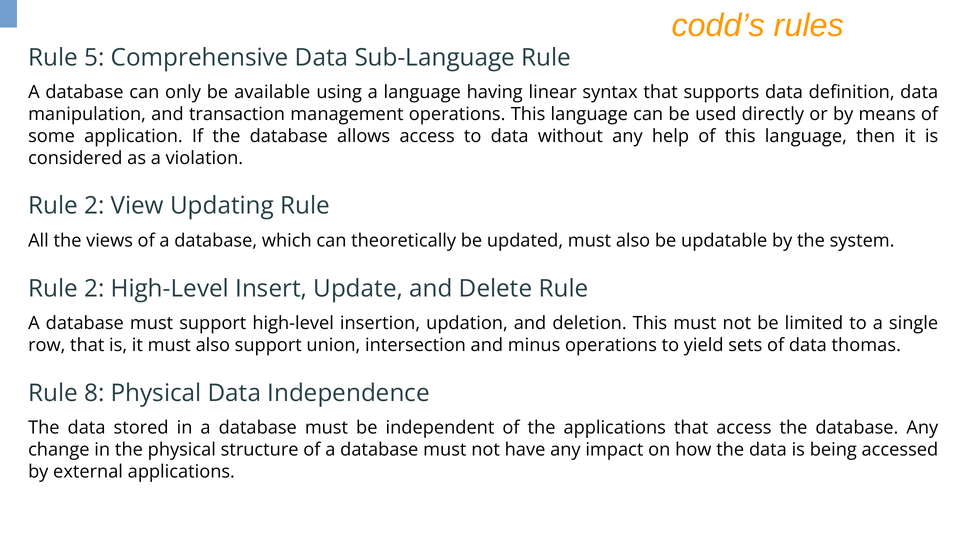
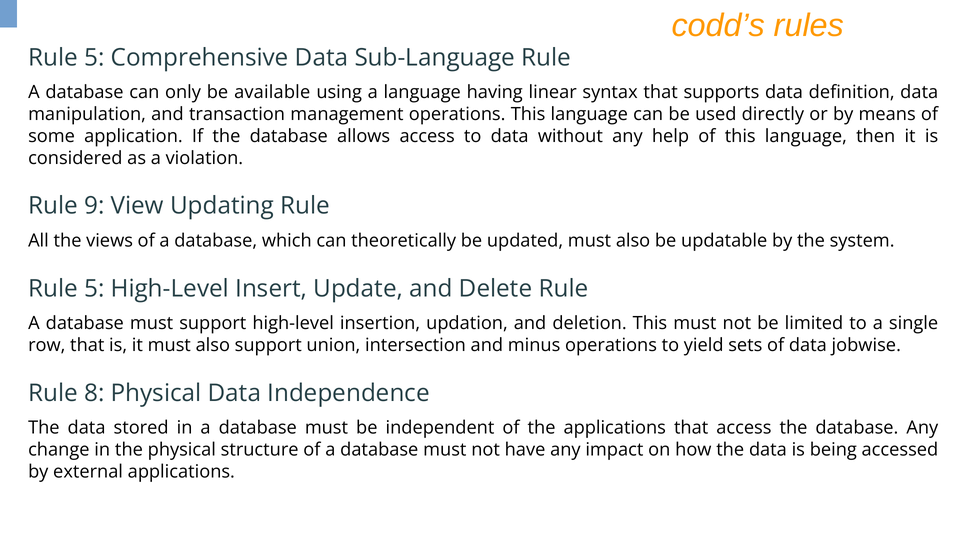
2 at (94, 206): 2 -> 9
2 at (94, 289): 2 -> 5
thomas: thomas -> jobwise
